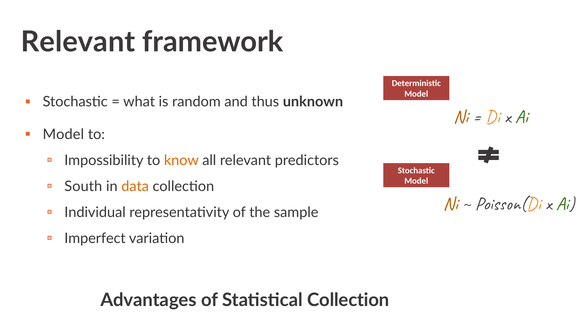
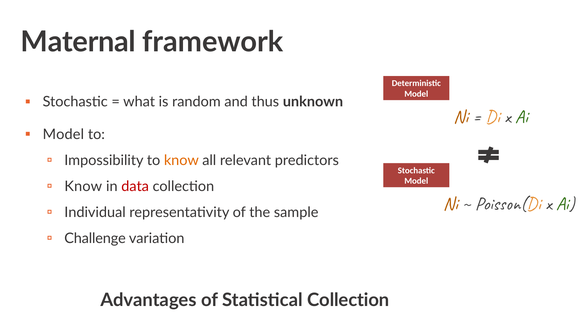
Relevant at (78, 42): Relevant -> Maternal
South at (83, 187): South -> Know
data colour: orange -> red
Imperfect: Imperfect -> Challenge
